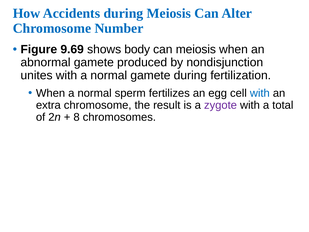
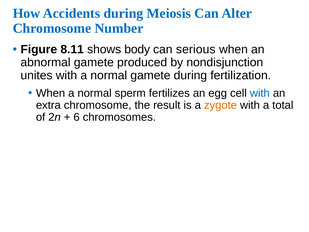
9.69: 9.69 -> 8.11
can meiosis: meiosis -> serious
zygote colour: purple -> orange
8: 8 -> 6
